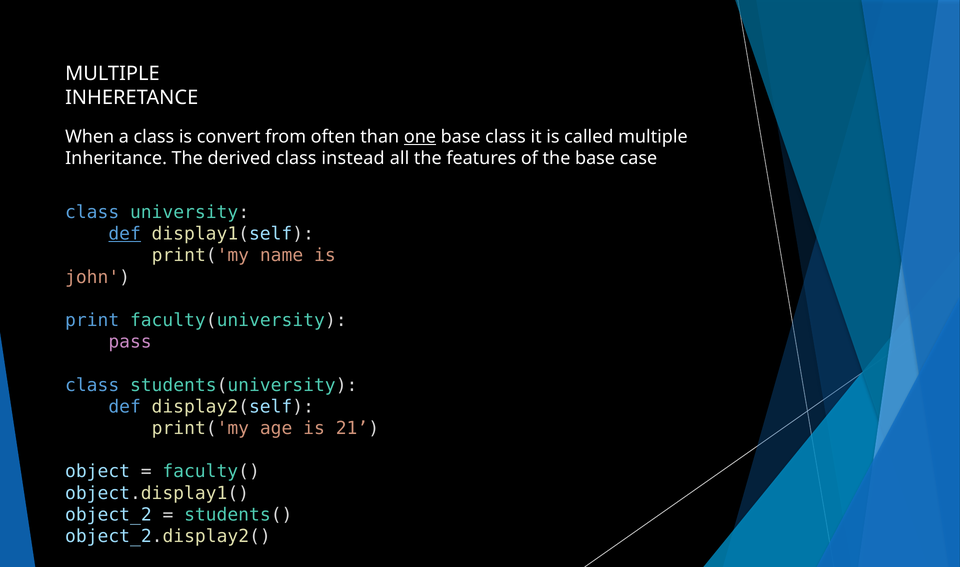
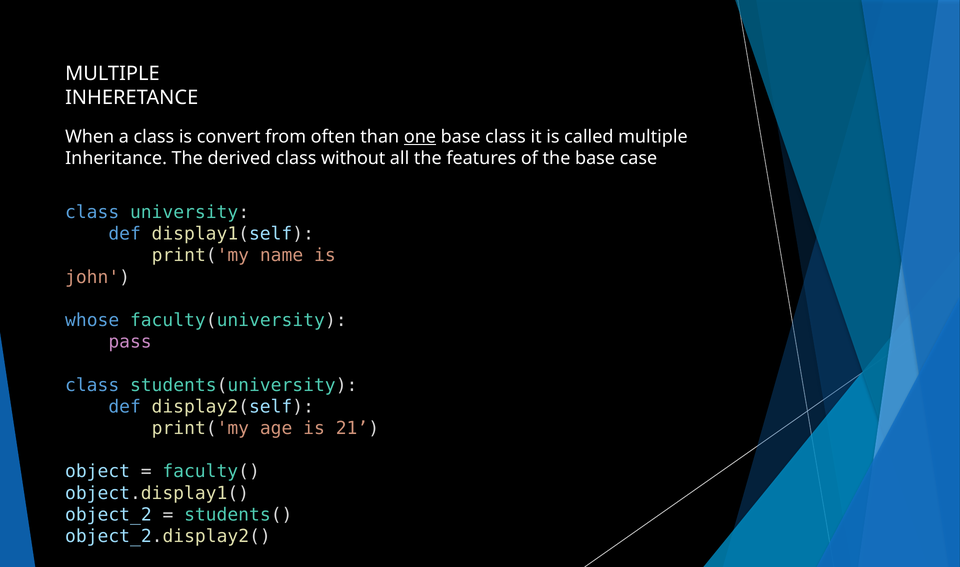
instead: instead -> without
def at (125, 234) underline: present -> none
print: print -> whose
